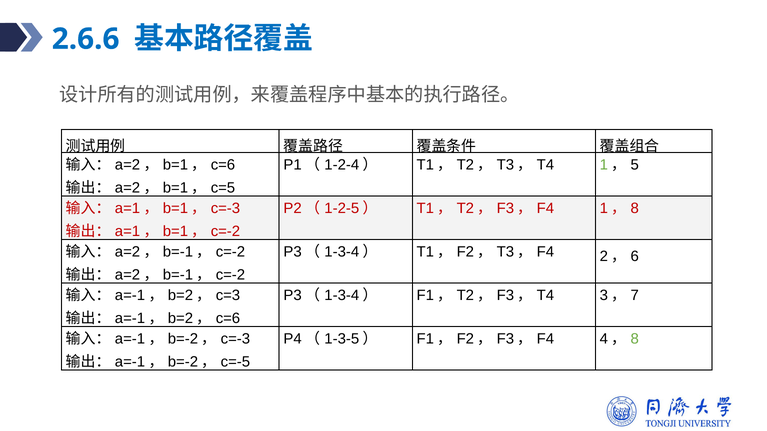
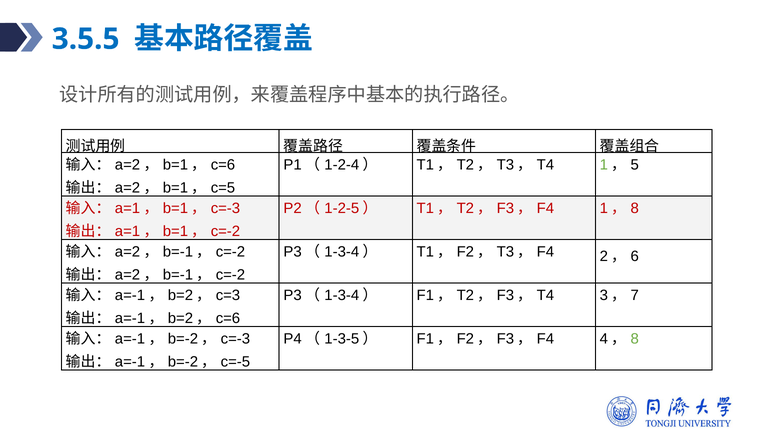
2.6.6: 2.6.6 -> 3.5.5
